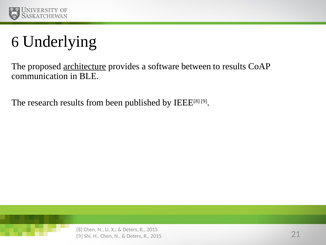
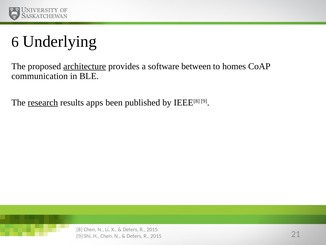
to results: results -> homes
research underline: none -> present
from: from -> apps
